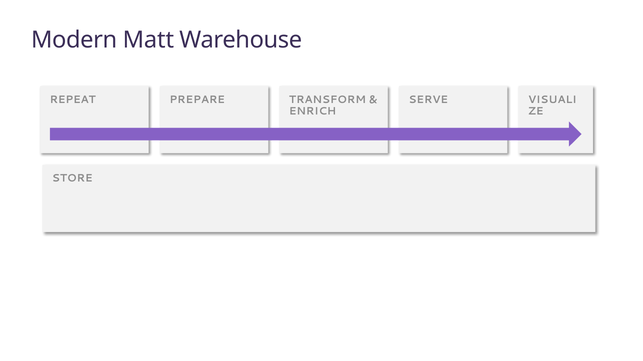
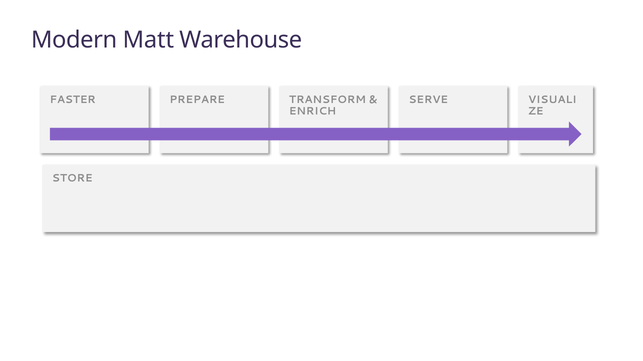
REPEAT: REPEAT -> FASTER
